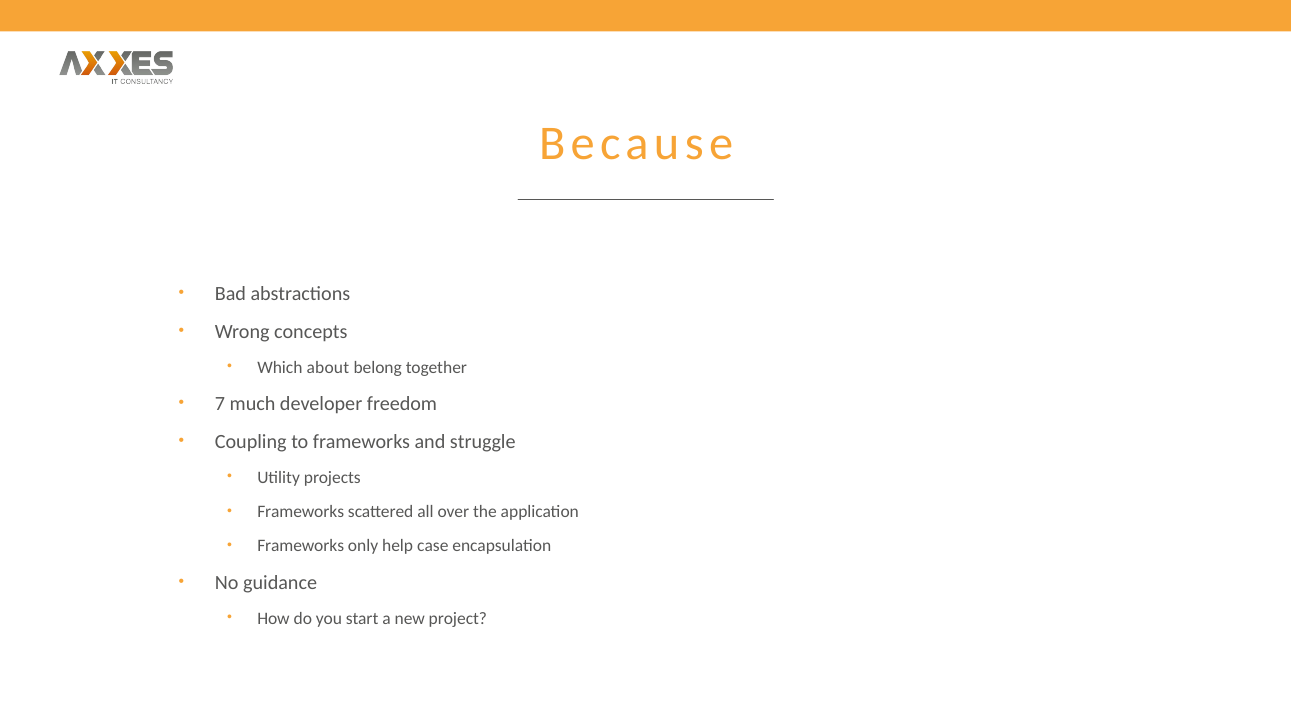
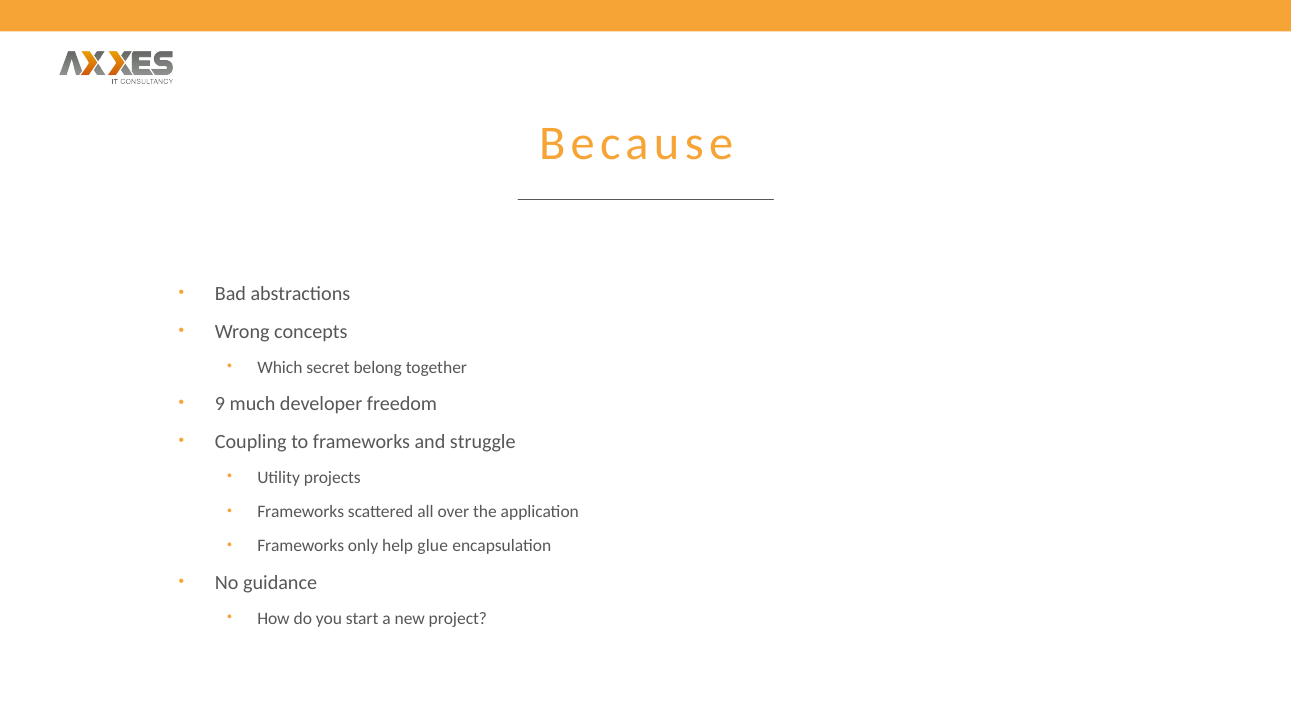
about: about -> secret
7: 7 -> 9
case: case -> glue
